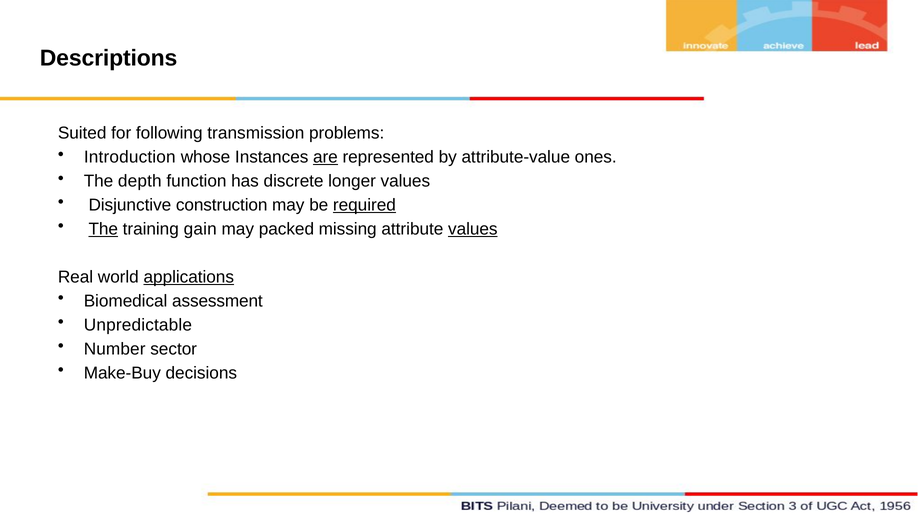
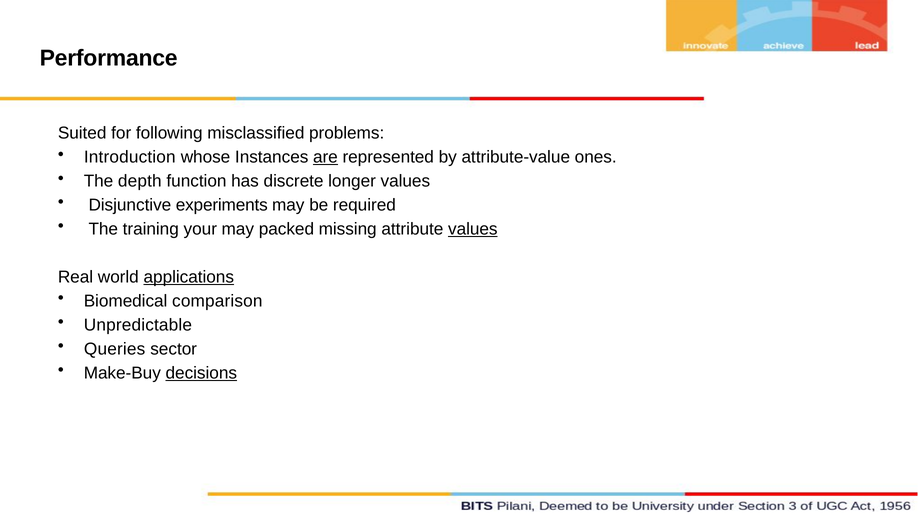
Descriptions: Descriptions -> Performance
transmission: transmission -> misclassified
construction: construction -> experiments
required underline: present -> none
The at (103, 229) underline: present -> none
gain: gain -> your
assessment: assessment -> comparison
Number: Number -> Queries
decisions underline: none -> present
